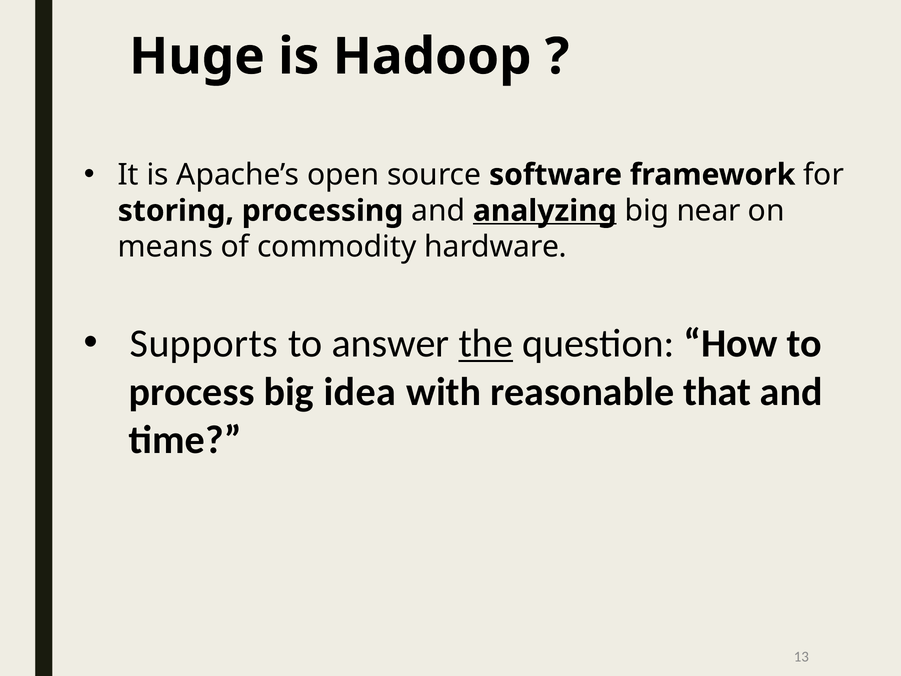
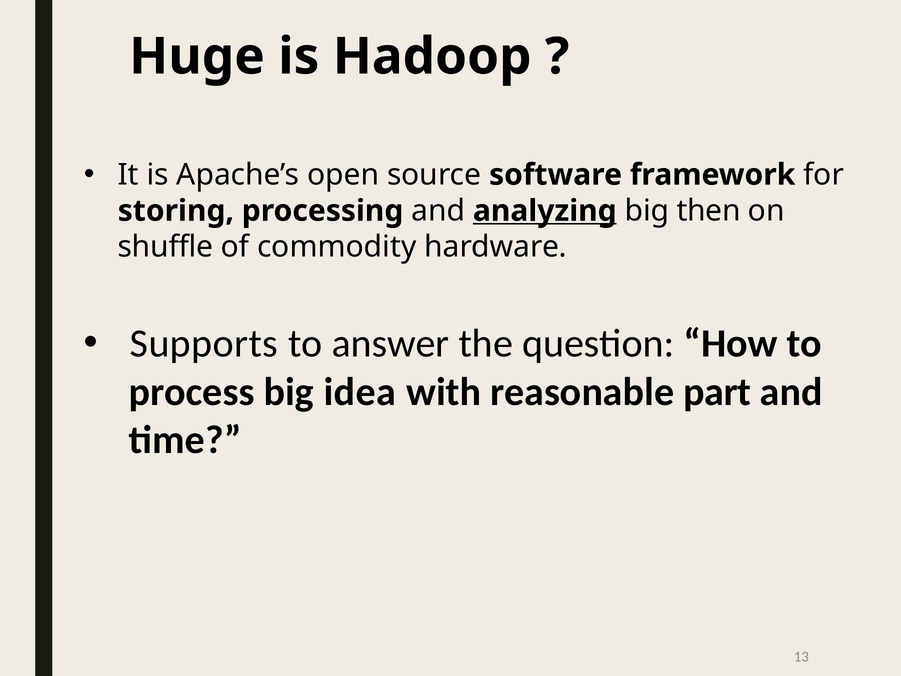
near: near -> then
means: means -> shuffle
the underline: present -> none
that: that -> part
